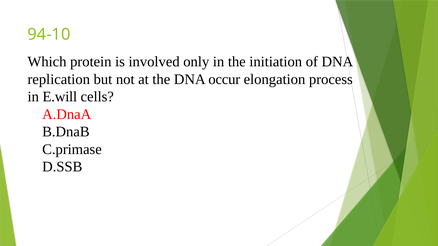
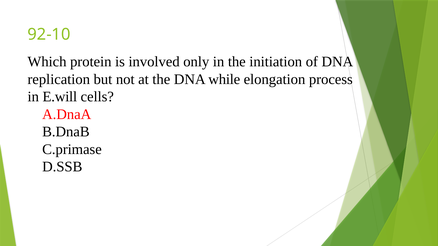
94-10: 94-10 -> 92-10
occur: occur -> while
